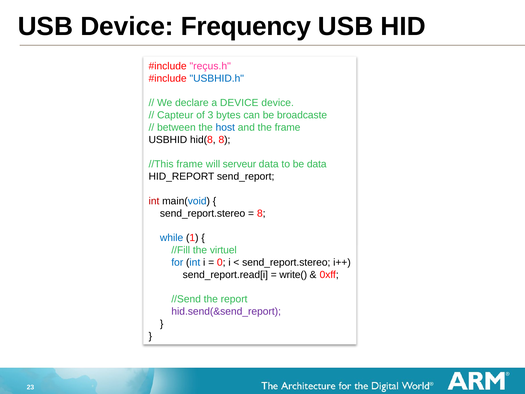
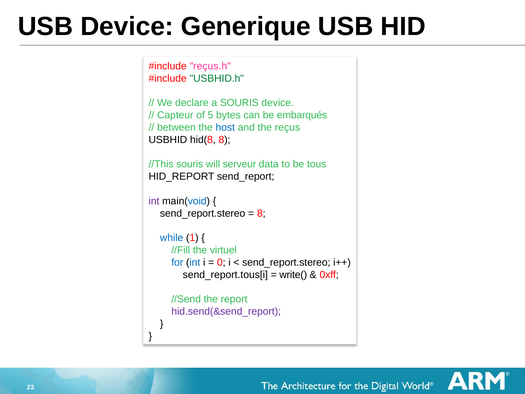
Frequency: Frequency -> Generique
USBHID.h colour: blue -> green
a DEVICE: DEVICE -> SOURIS
3: 3 -> 5
broadcaste: broadcaste -> embarqués
the frame: frame -> reçus
//This frame: frame -> souris
be data: data -> tous
int at (154, 201) colour: red -> purple
send_report.read[i: send_report.read[i -> send_report.tous[i
